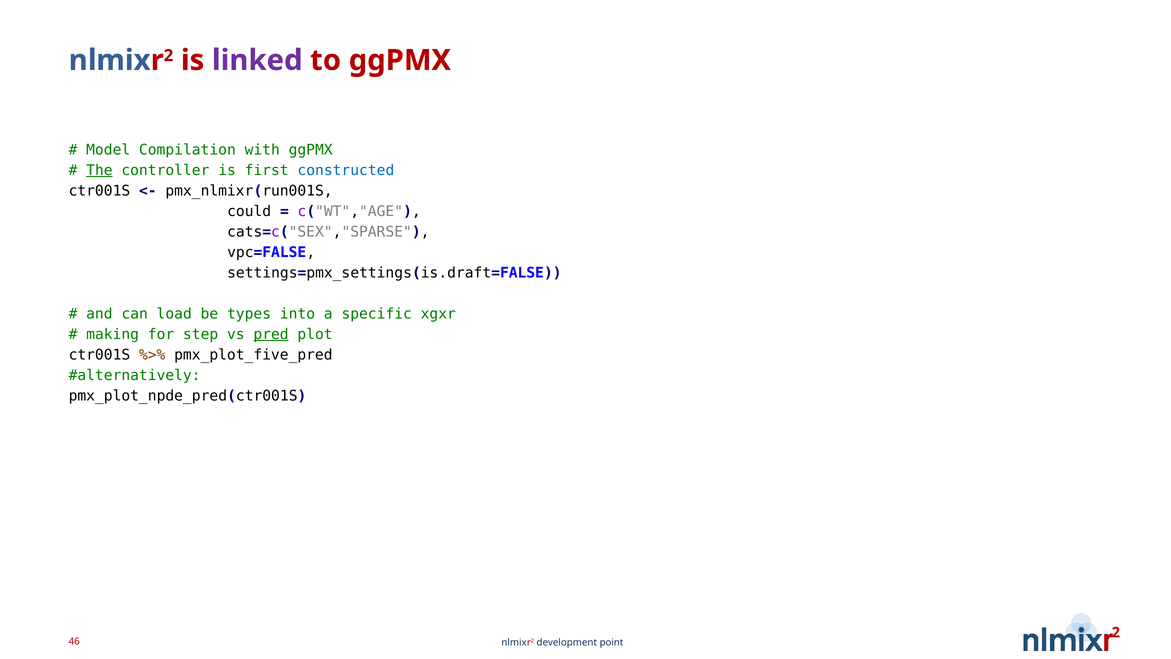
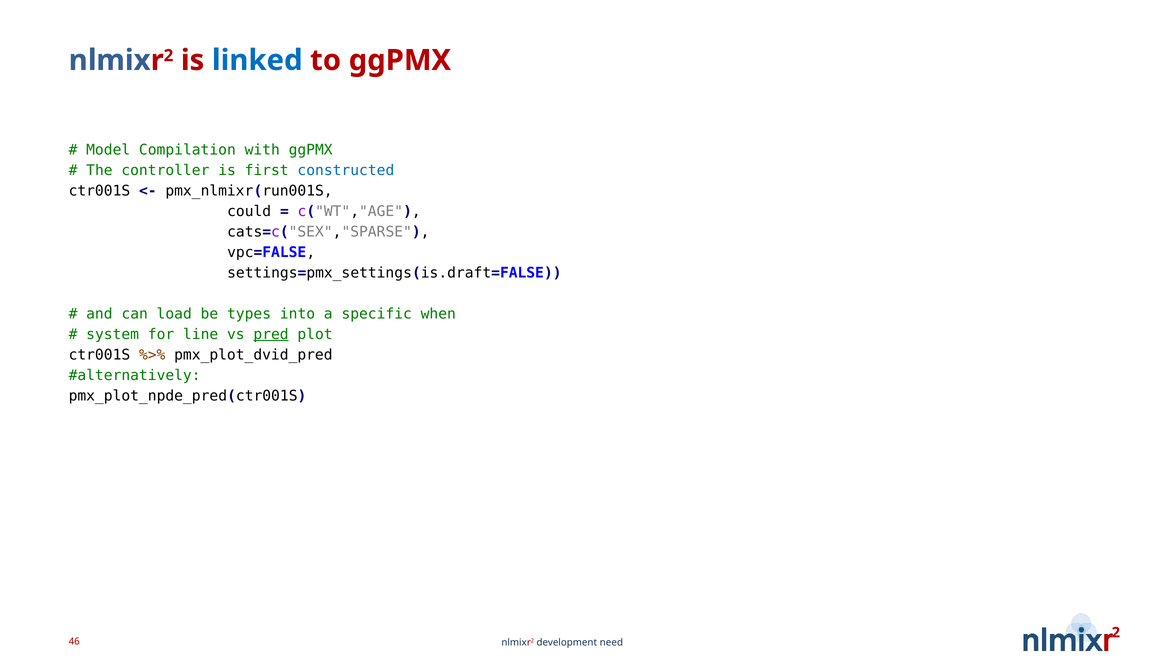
linked colour: purple -> blue
The underline: present -> none
xgxr: xgxr -> when
making: making -> system
step: step -> line
pmx_plot_five_pred: pmx_plot_five_pred -> pmx_plot_dvid_pred
point: point -> need
